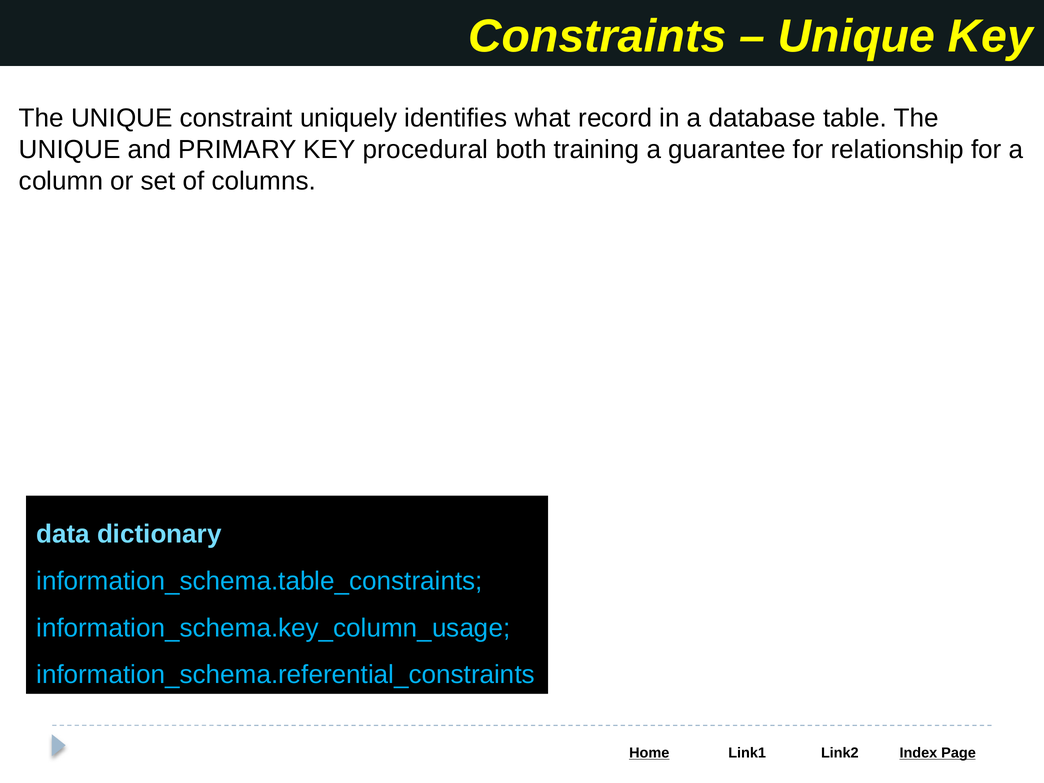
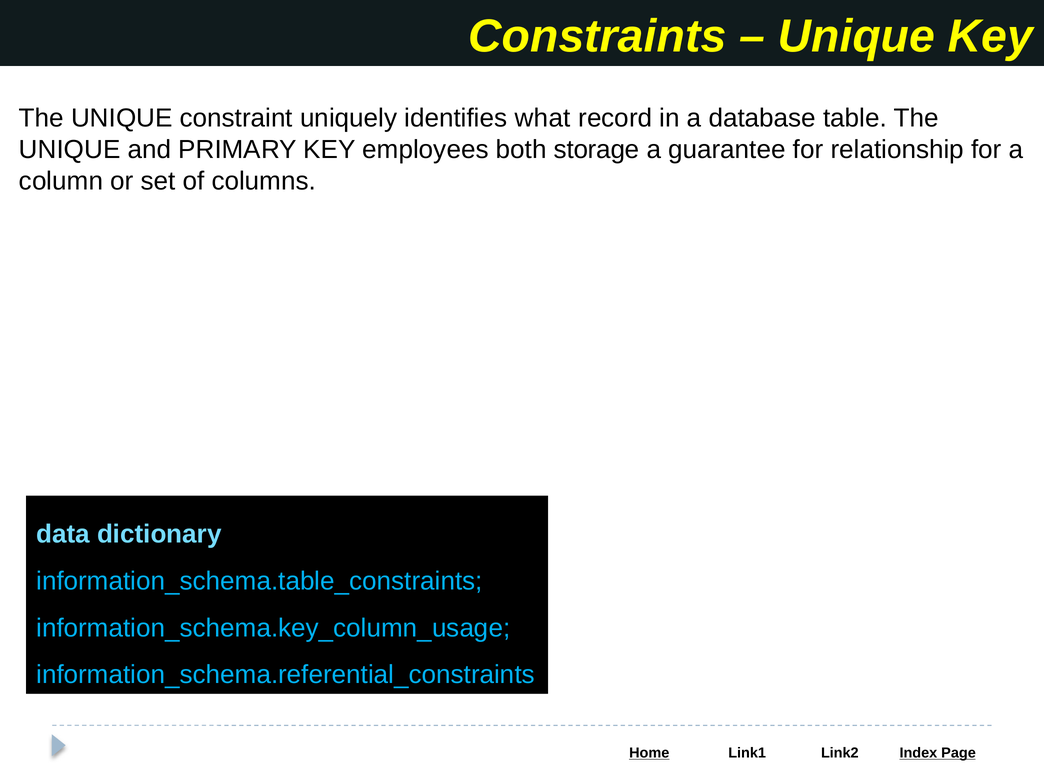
procedural: procedural -> employees
training: training -> storage
